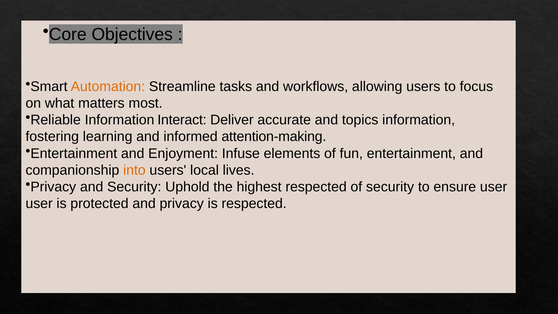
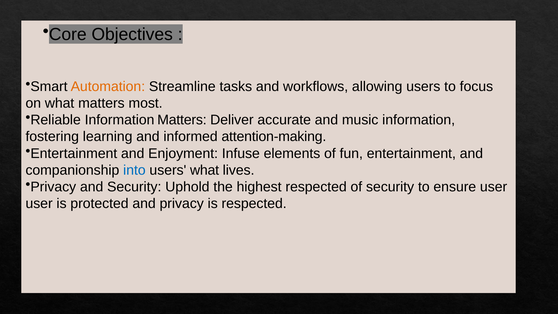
Information Interact: Interact -> Matters
topics: topics -> music
into colour: orange -> blue
users local: local -> what
